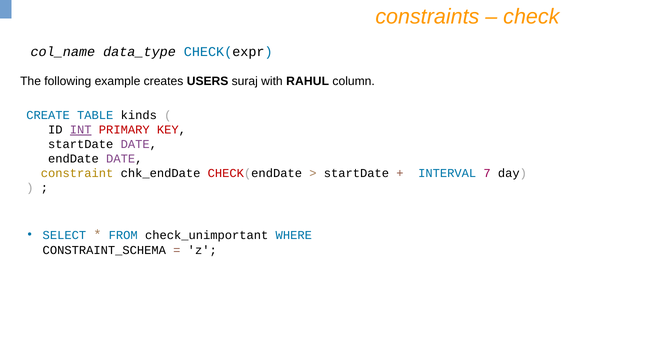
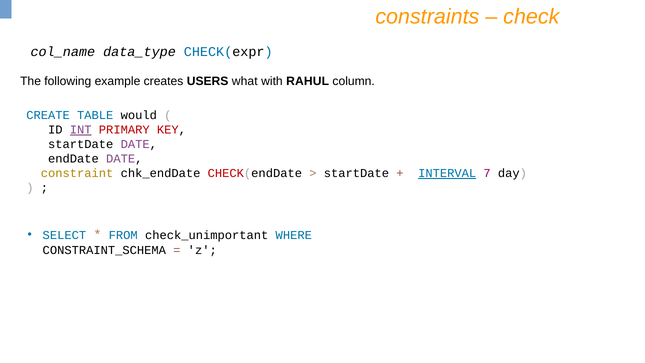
suraj: suraj -> what
kinds: kinds -> would
INTERVAL underline: none -> present
